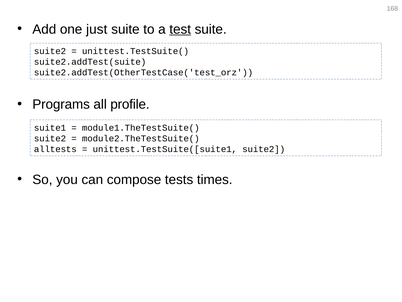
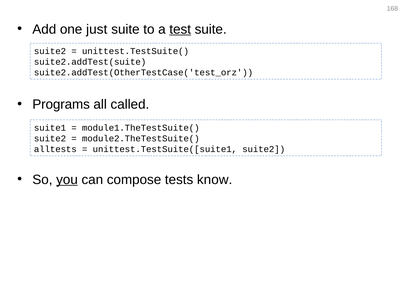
profile: profile -> called
you underline: none -> present
times: times -> know
